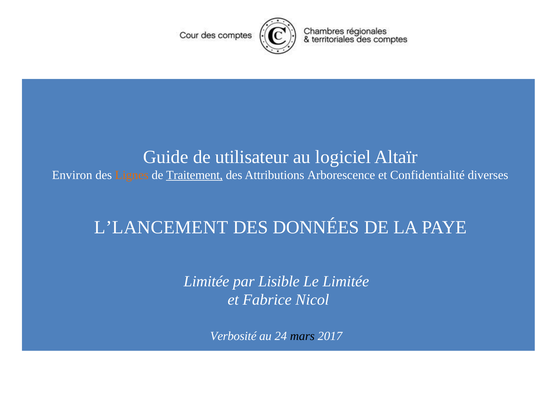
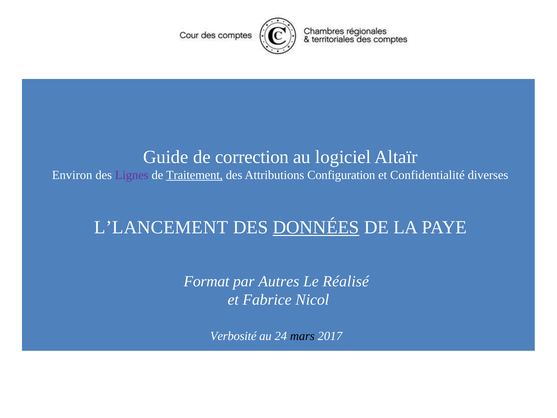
utilisateur: utilisateur -> correction
Lignes colour: orange -> purple
Arborescence: Arborescence -> Configuration
DONNÉES underline: none -> present
Limitée at (206, 281): Limitée -> Format
Lisible: Lisible -> Autres
Le Limitée: Limitée -> Réalisé
